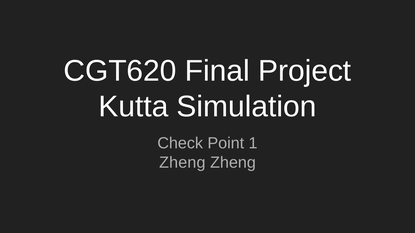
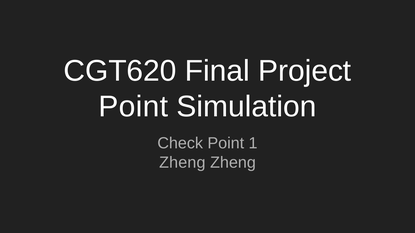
Kutta at (133, 107): Kutta -> Point
